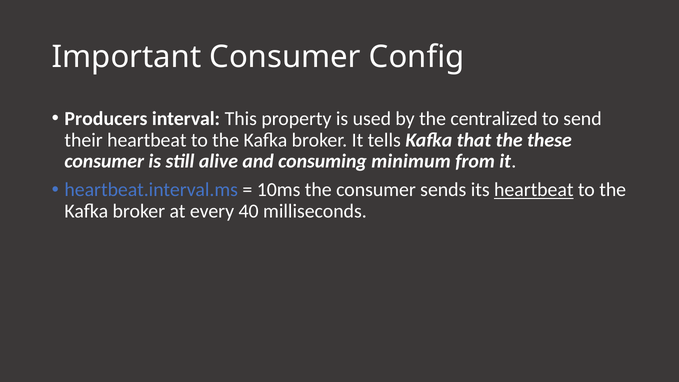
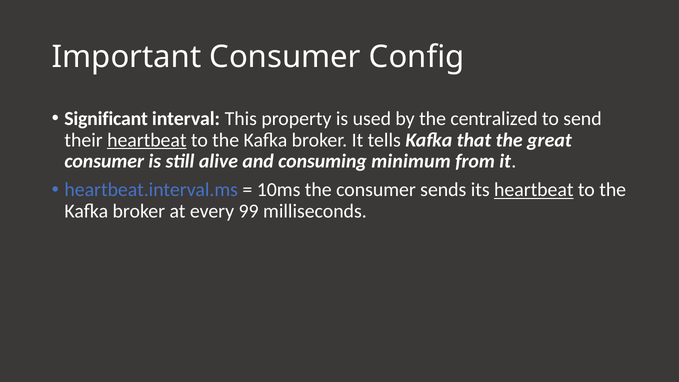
Producers: Producers -> Significant
heartbeat at (147, 140) underline: none -> present
these: these -> great
40: 40 -> 99
